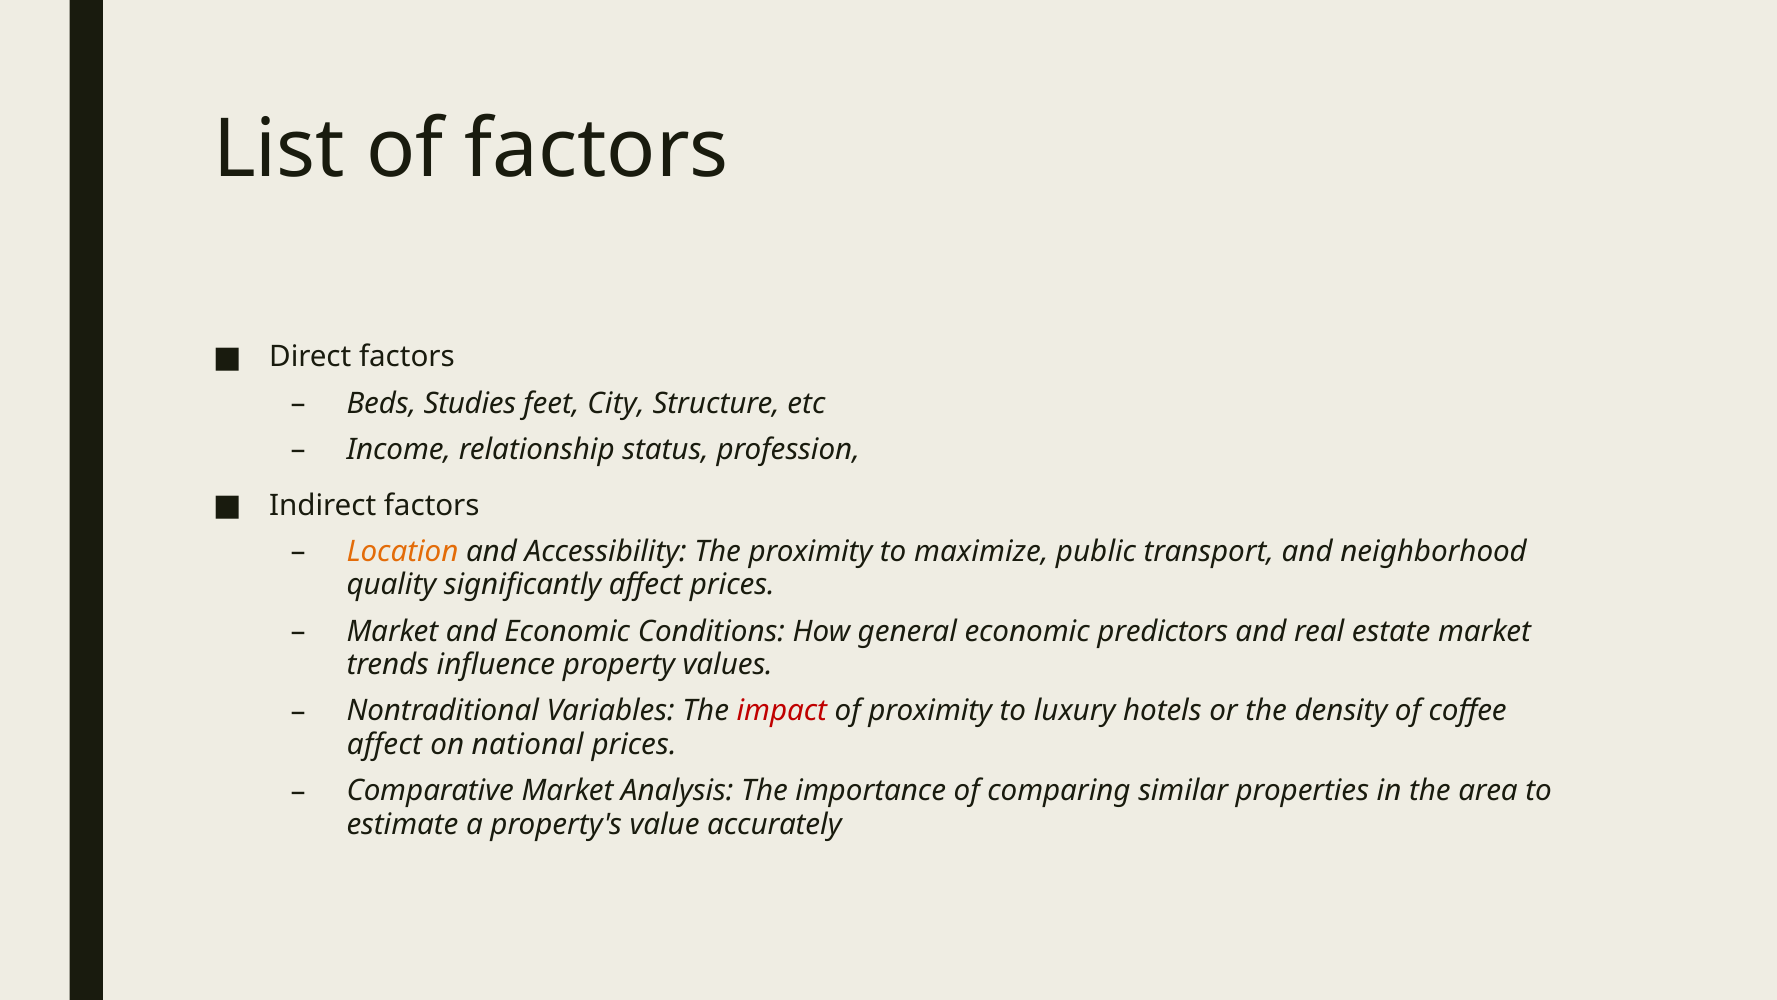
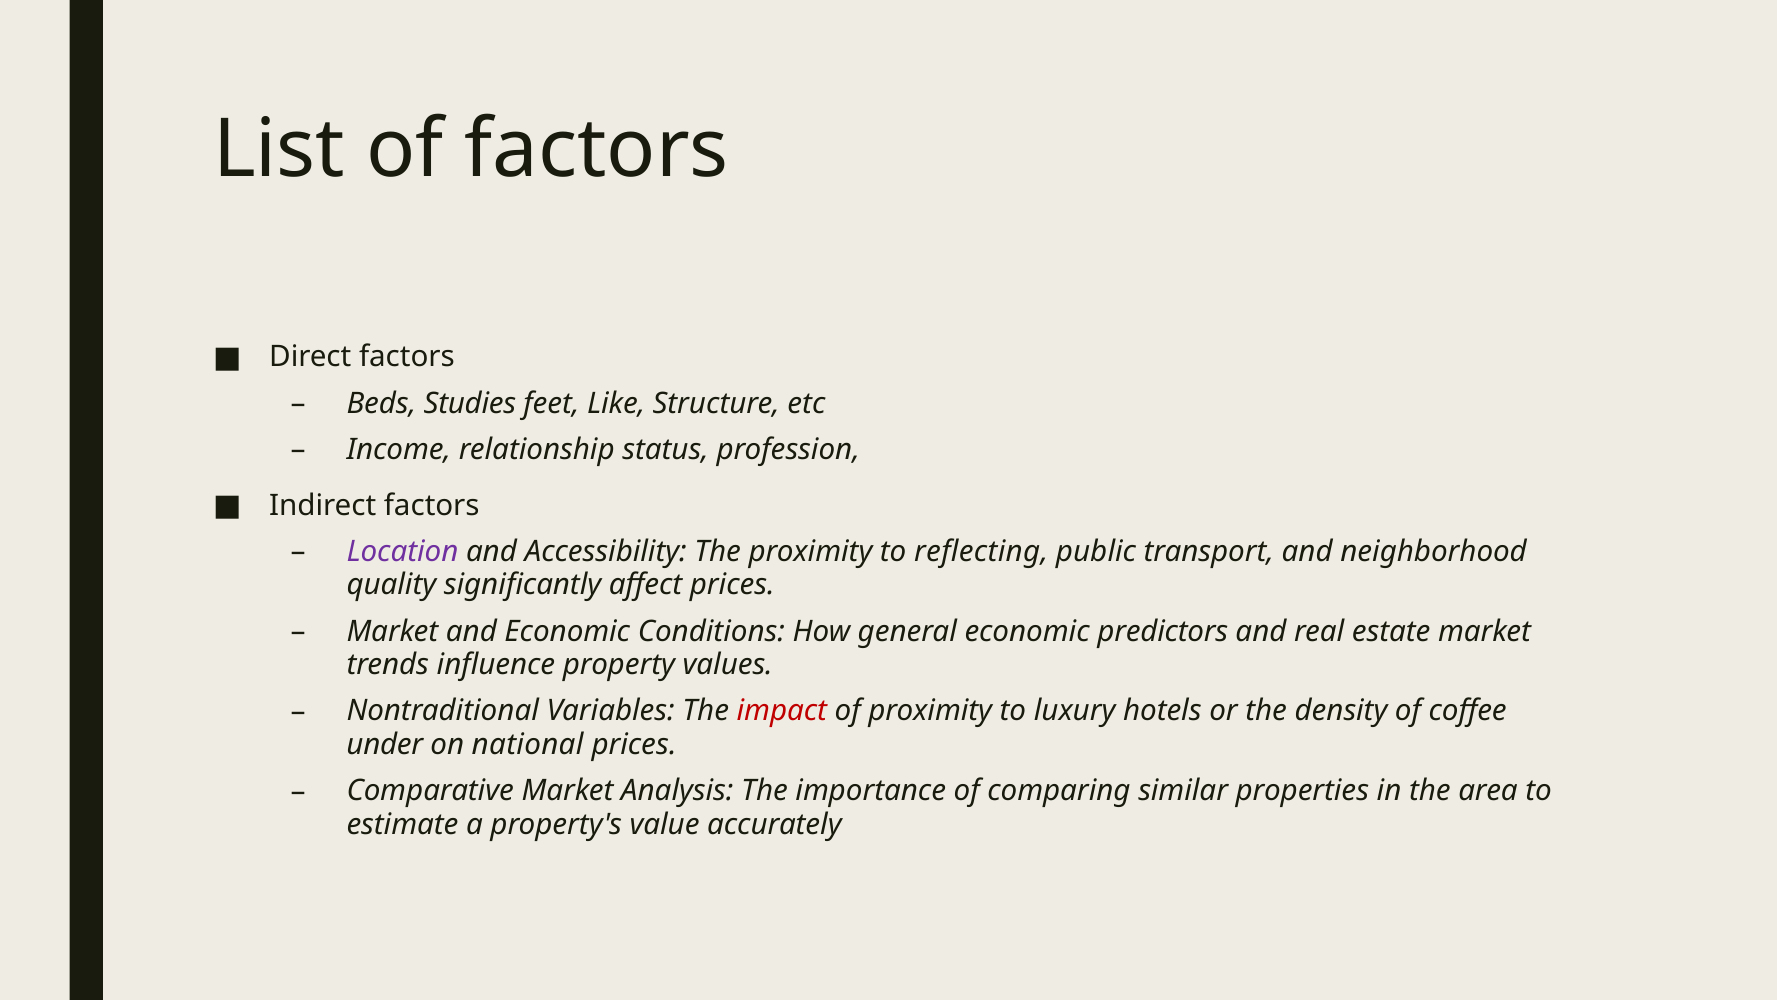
City: City -> Like
Location colour: orange -> purple
maximize: maximize -> reflecting
affect at (385, 744): affect -> under
